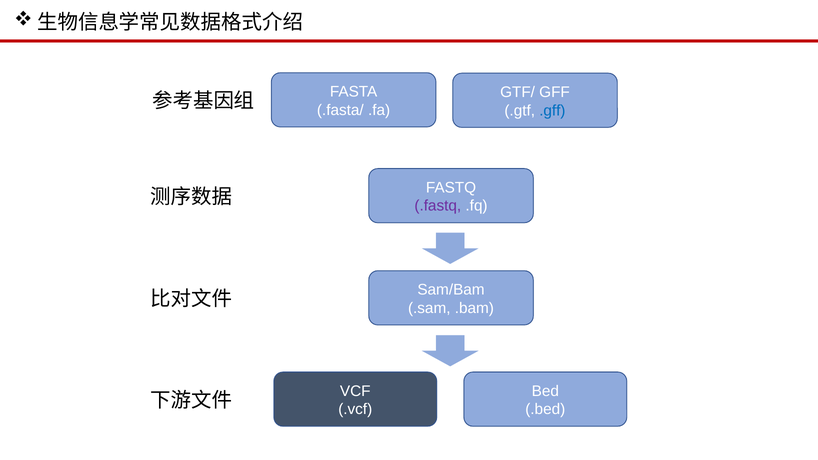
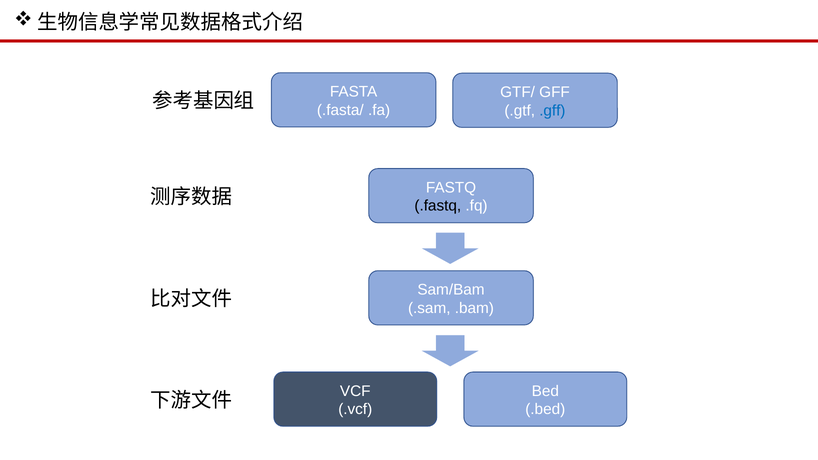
.fastq colour: purple -> black
